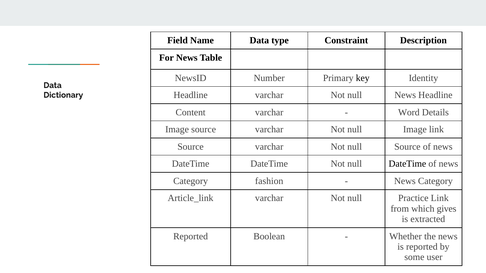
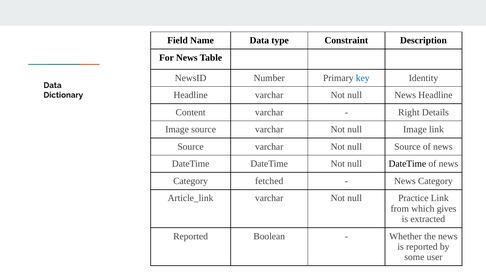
key colour: black -> blue
Word: Word -> Right
fashion: fashion -> fetched
